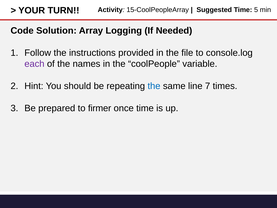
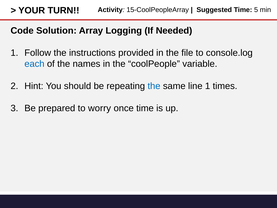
each colour: purple -> blue
line 7: 7 -> 1
firmer: firmer -> worry
